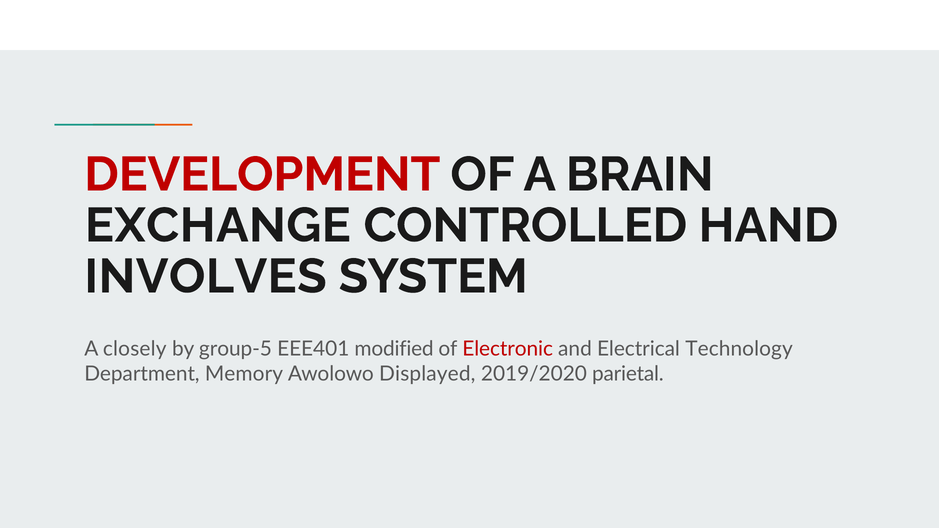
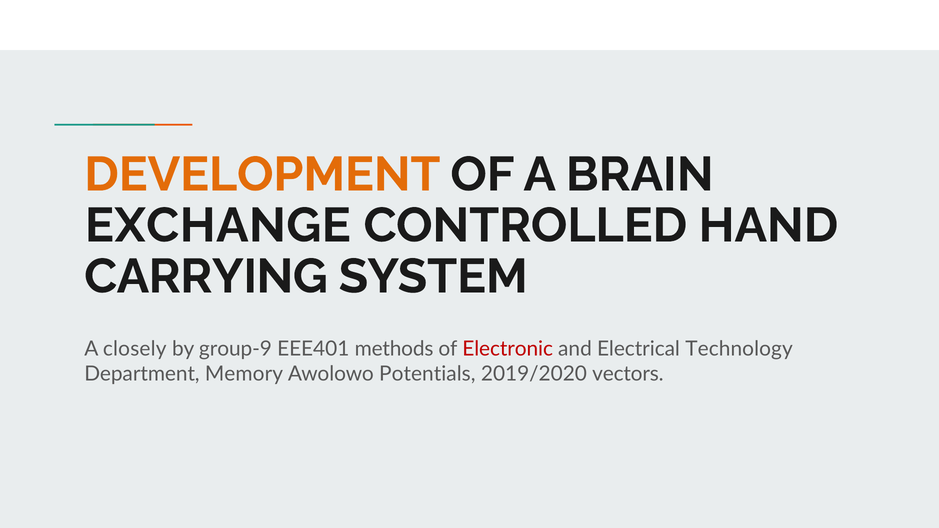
DEVELOPMENT colour: red -> orange
INVOLVES: INVOLVES -> CARRYING
group-5: group-5 -> group-9
modified: modified -> methods
Displayed: Displayed -> Potentials
parietal: parietal -> vectors
